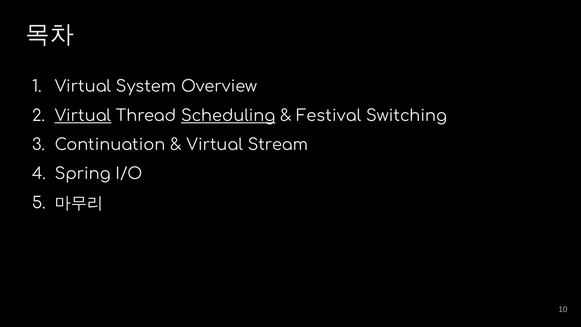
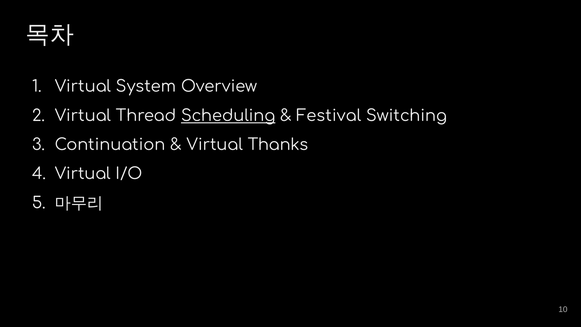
Virtual at (83, 116) underline: present -> none
Stream: Stream -> Thanks
Spring at (83, 174): Spring -> Virtual
